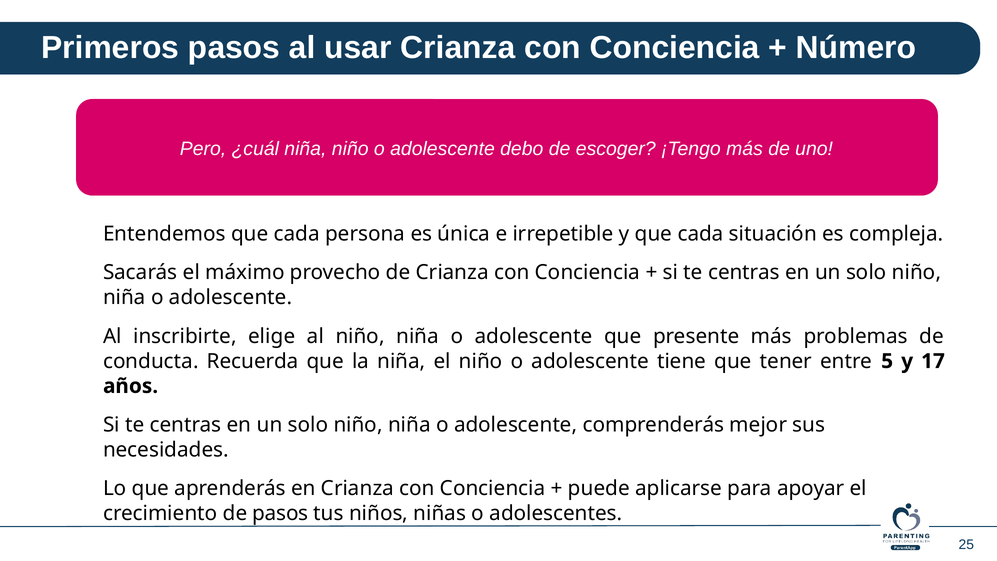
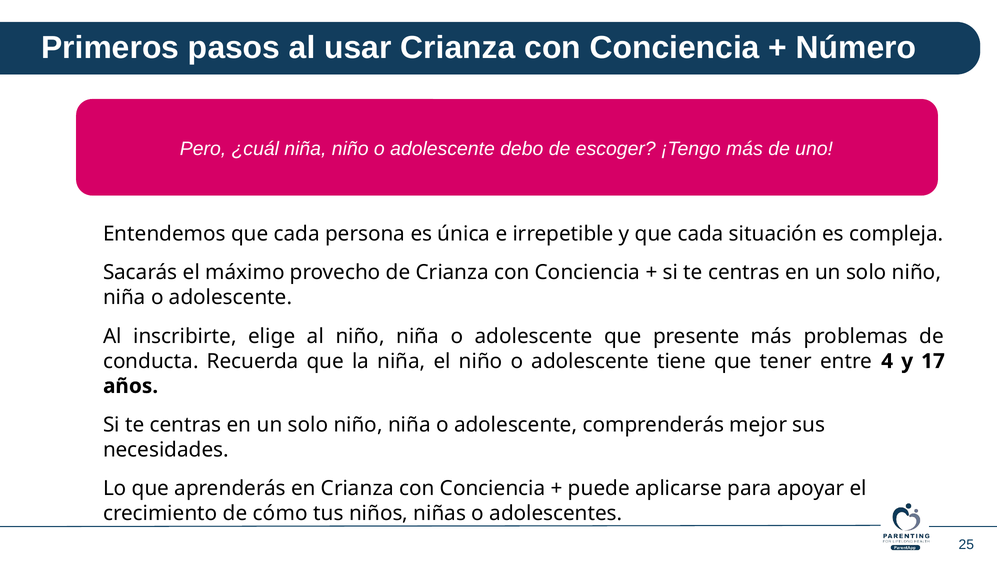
5: 5 -> 4
de pasos: pasos -> cómo
